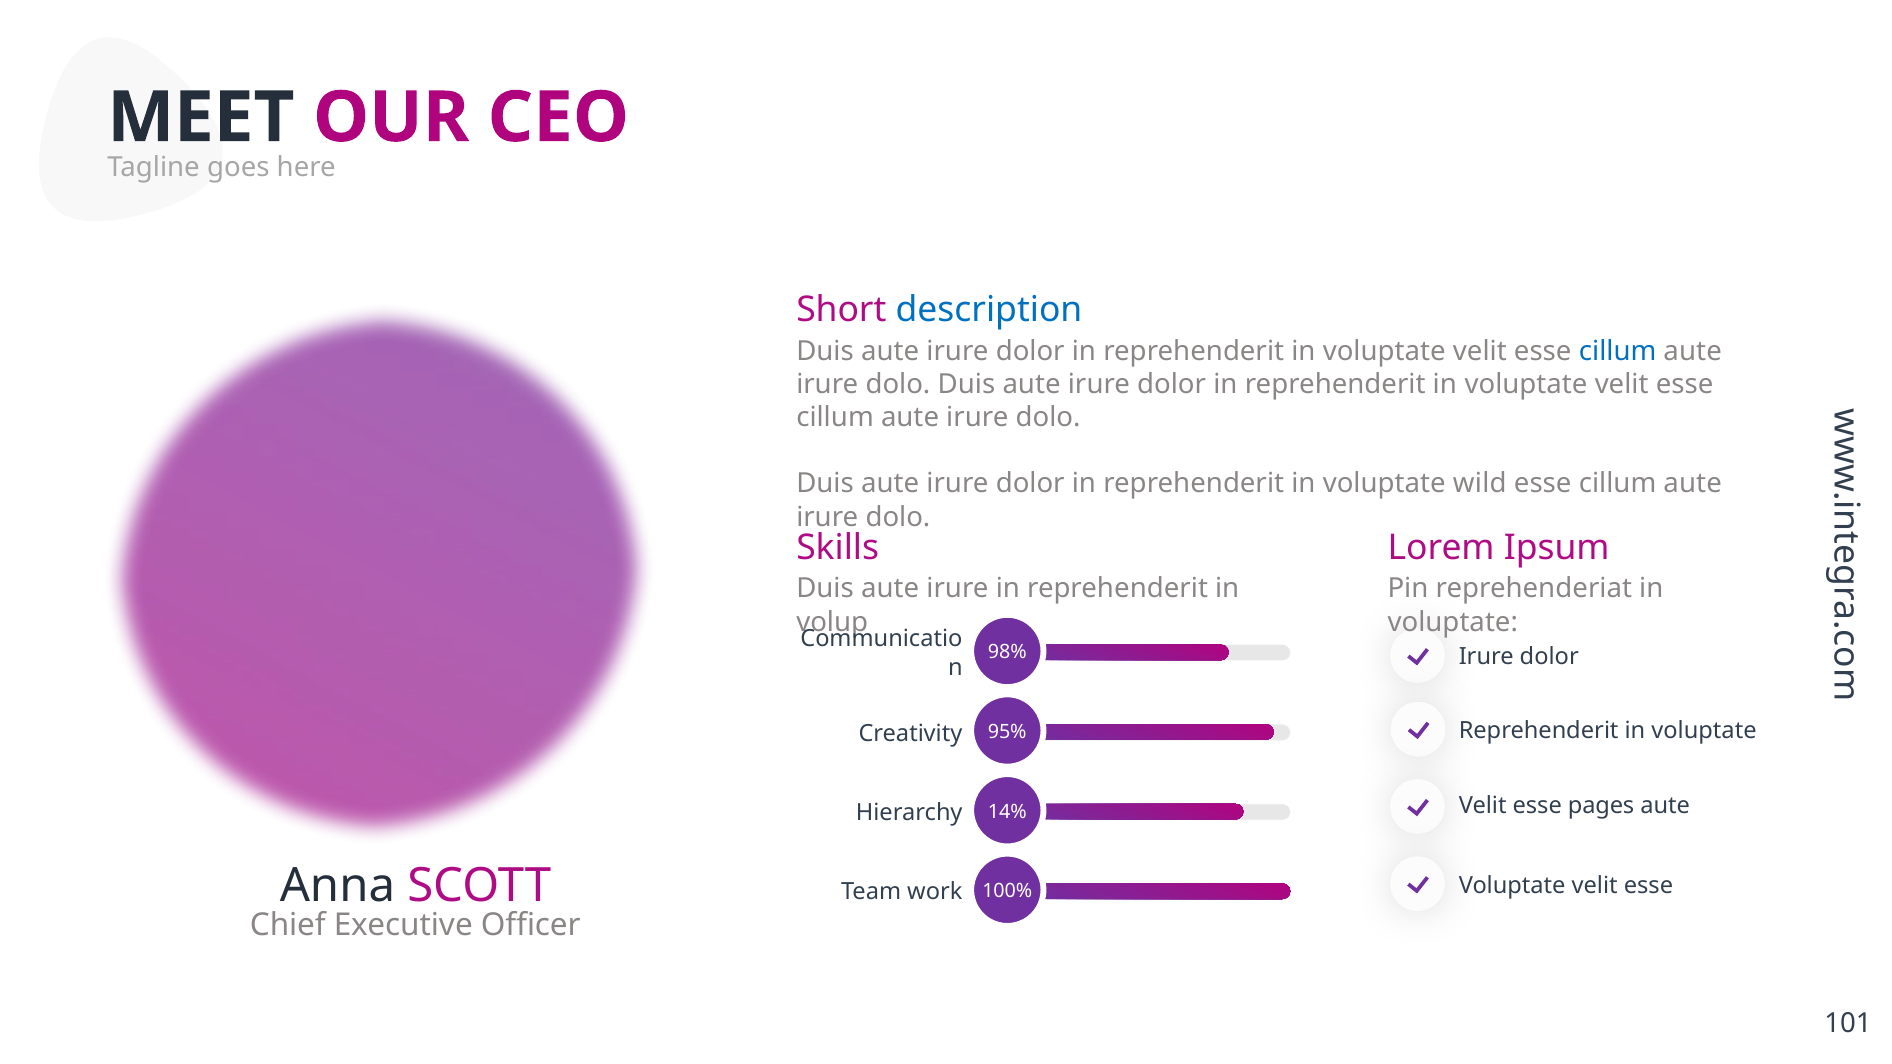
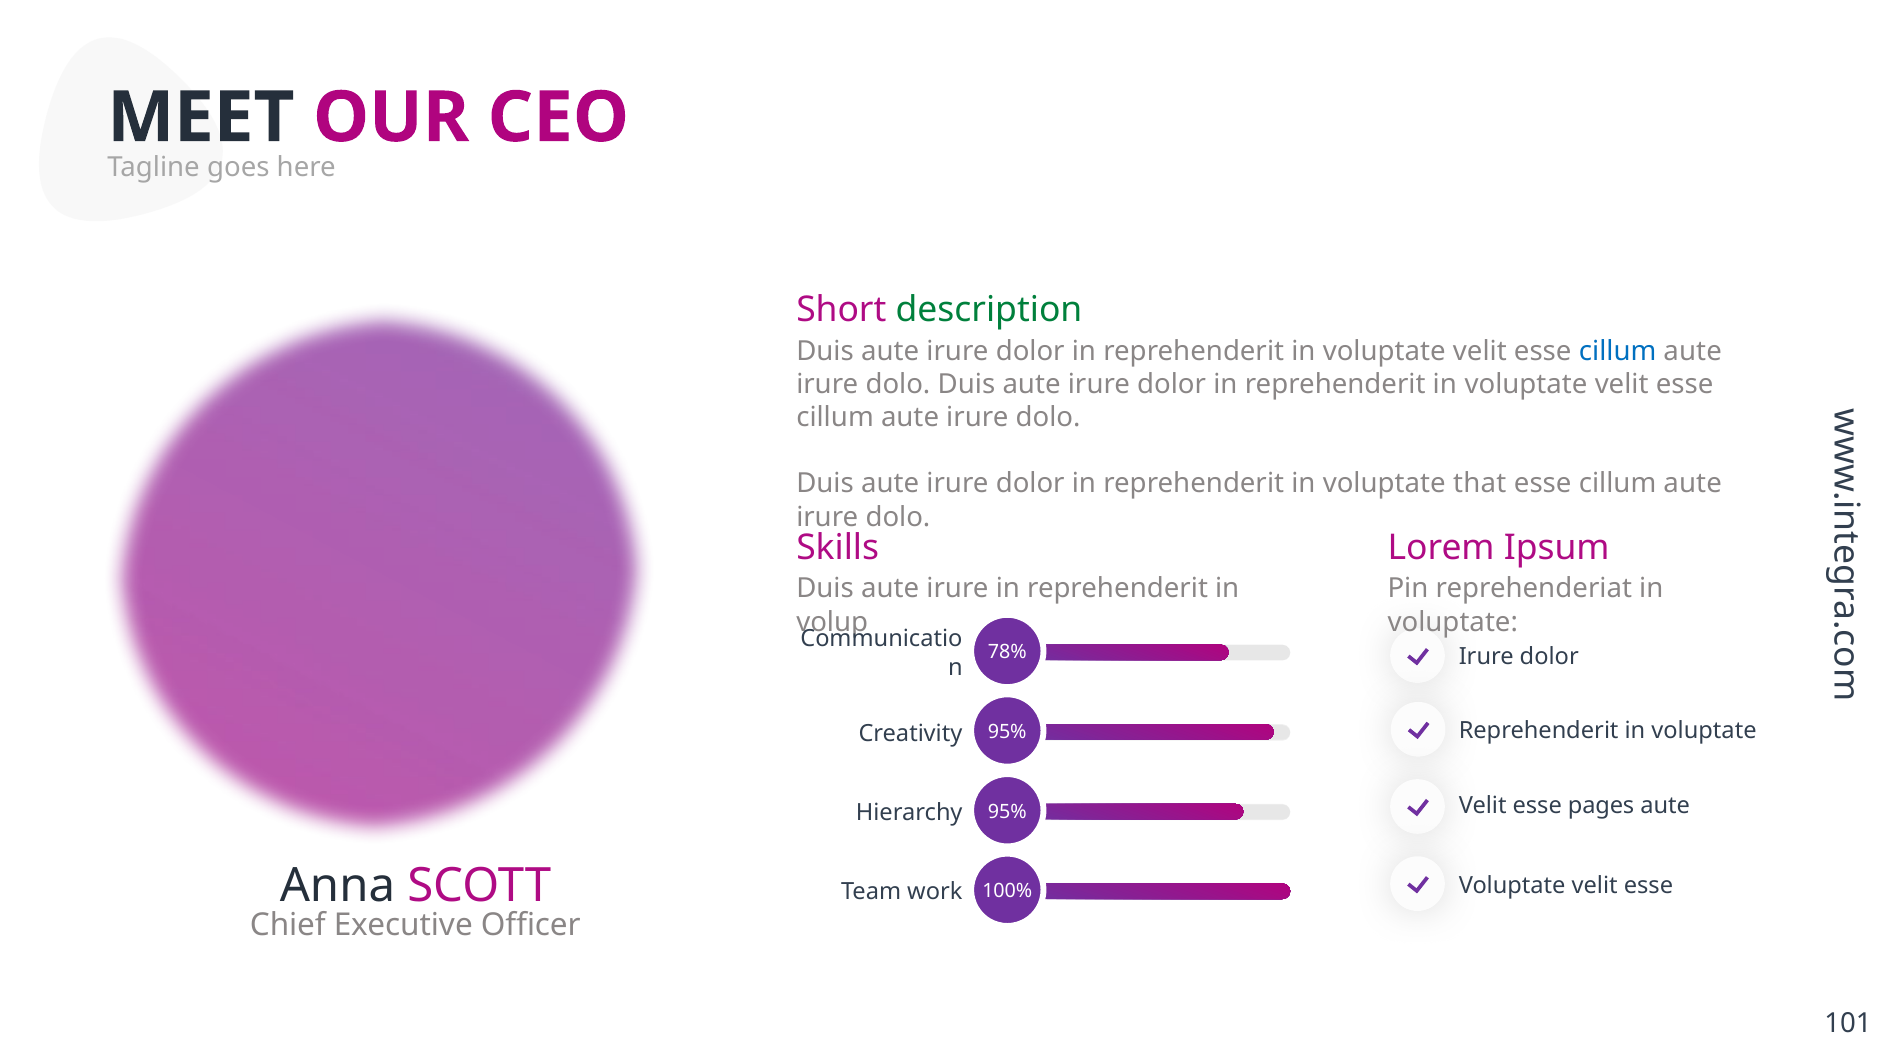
description colour: blue -> green
wild: wild -> that
98%: 98% -> 78%
14% at (1007, 812): 14% -> 95%
